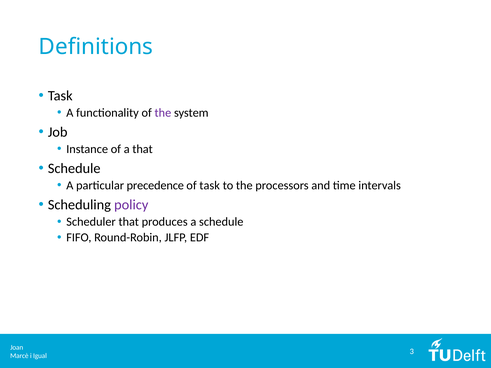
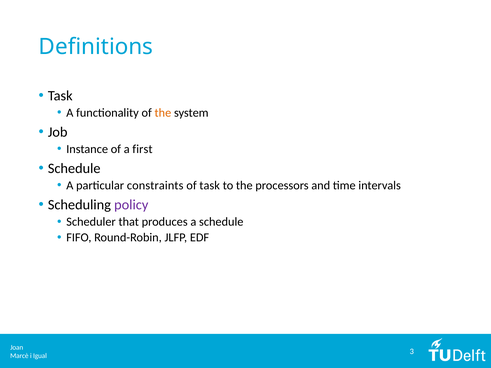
the at (163, 113) colour: purple -> orange
a that: that -> first
precedence: precedence -> constraints
